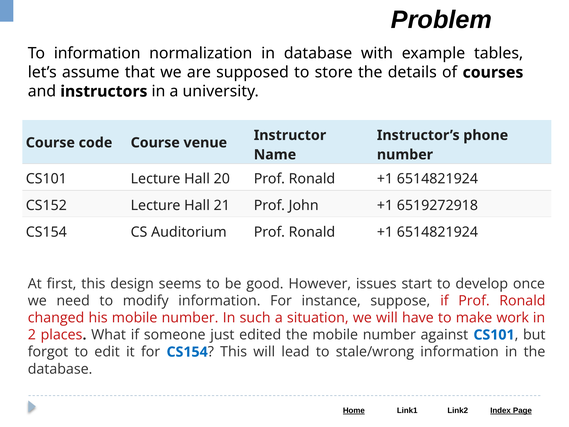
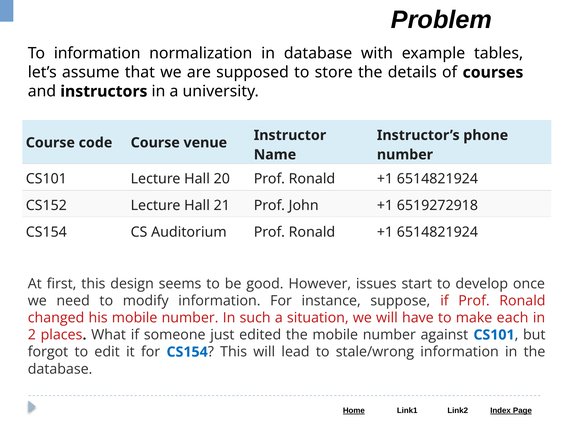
work: work -> each
